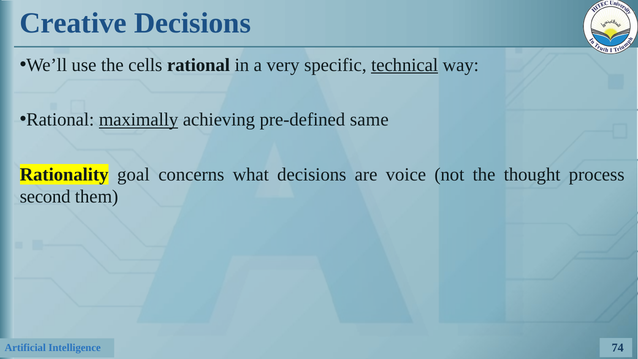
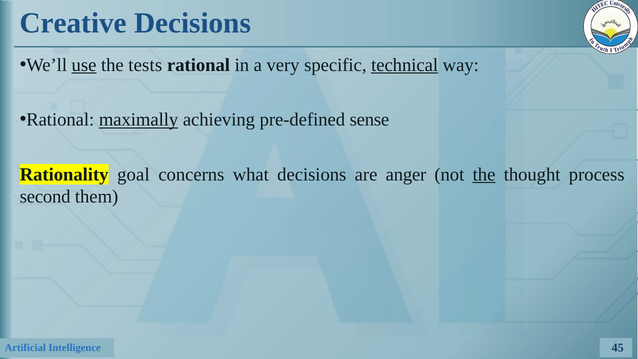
use underline: none -> present
cells: cells -> tests
same: same -> sense
voice: voice -> anger
the at (484, 174) underline: none -> present
74: 74 -> 45
